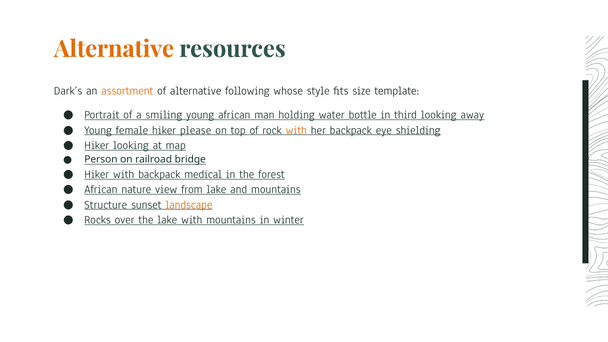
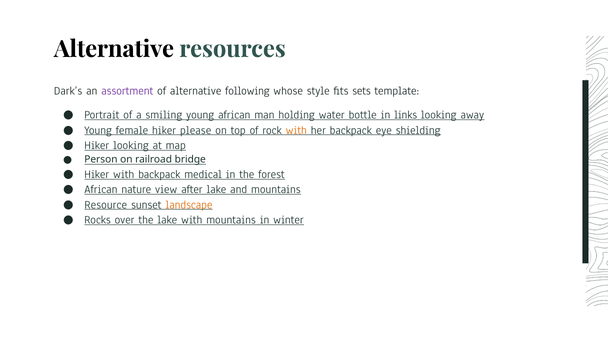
Alternative at (114, 49) colour: orange -> black
assortment colour: orange -> purple
size: size -> sets
third: third -> links
from: from -> after
Structure: Structure -> Resource
